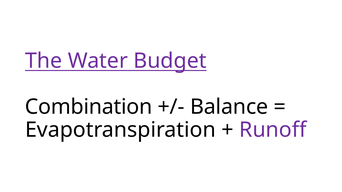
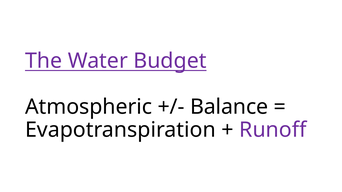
Combination: Combination -> Atmospheric
